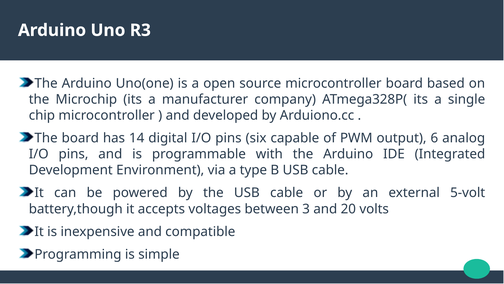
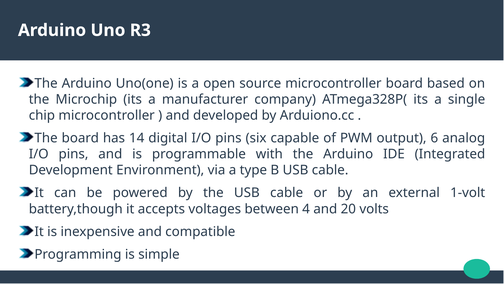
5-volt: 5-volt -> 1-volt
3: 3 -> 4
